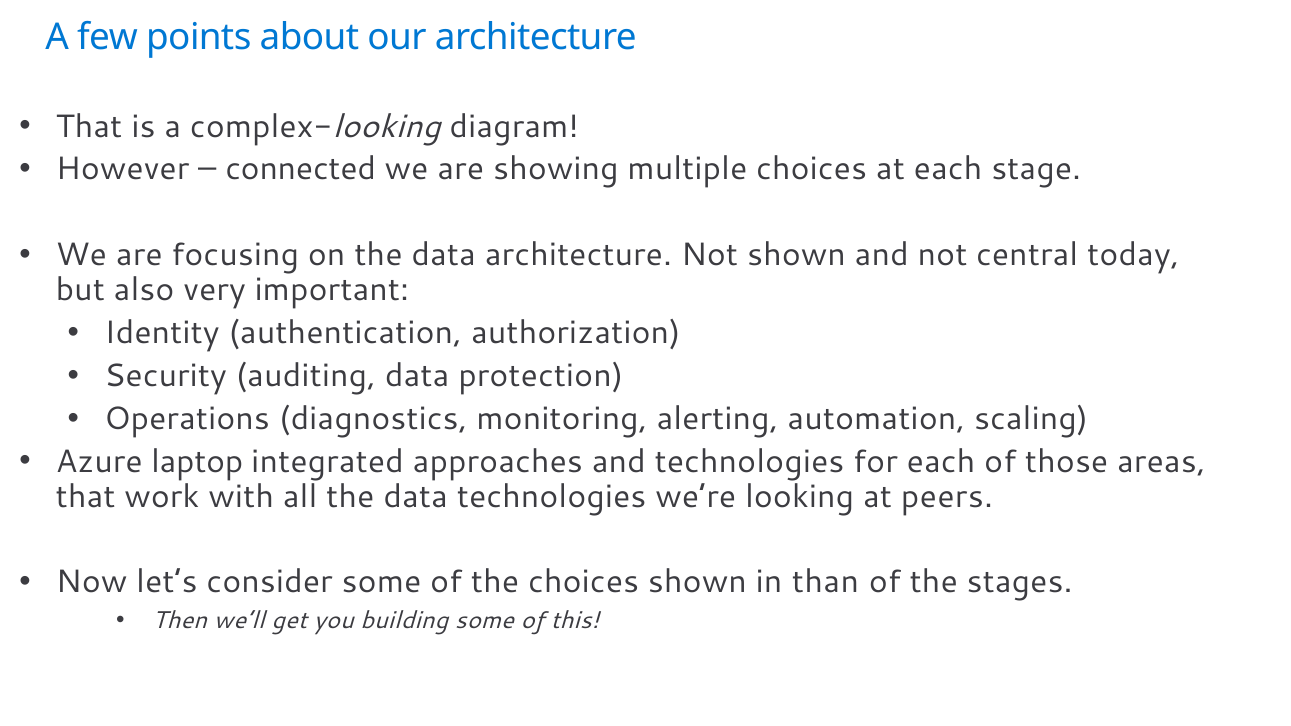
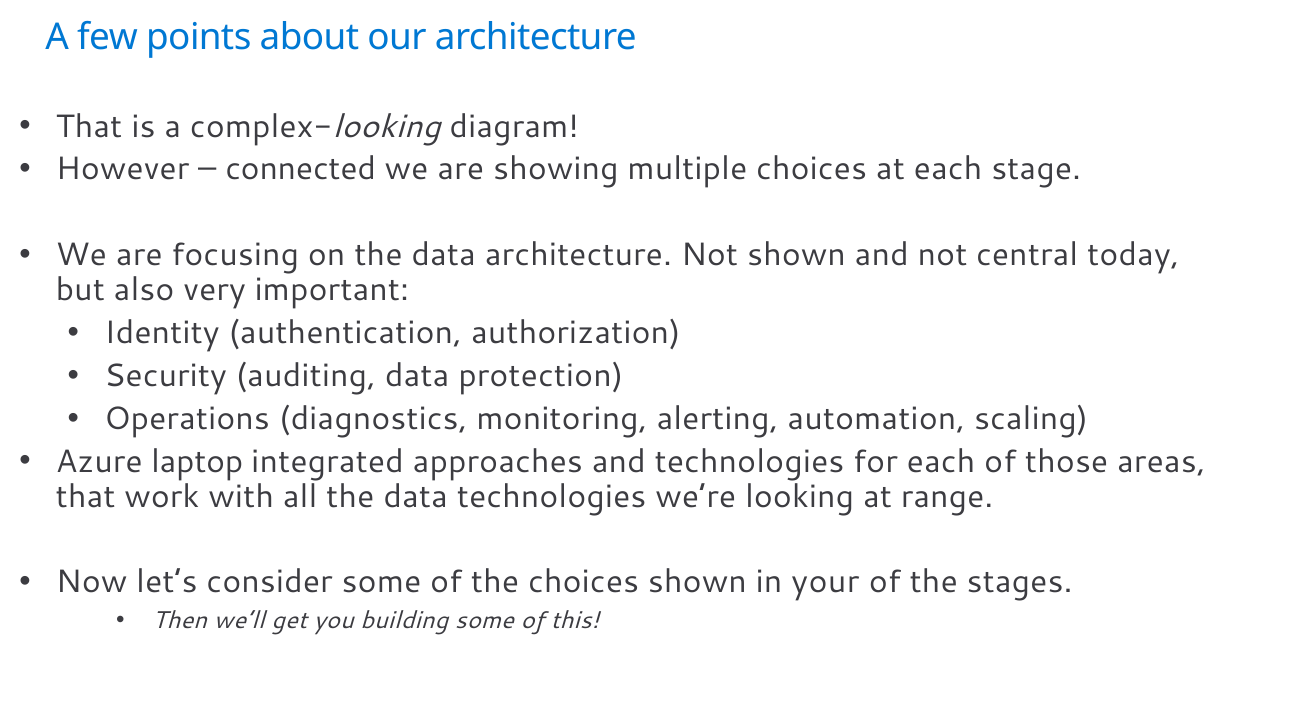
peers: peers -> range
than: than -> your
